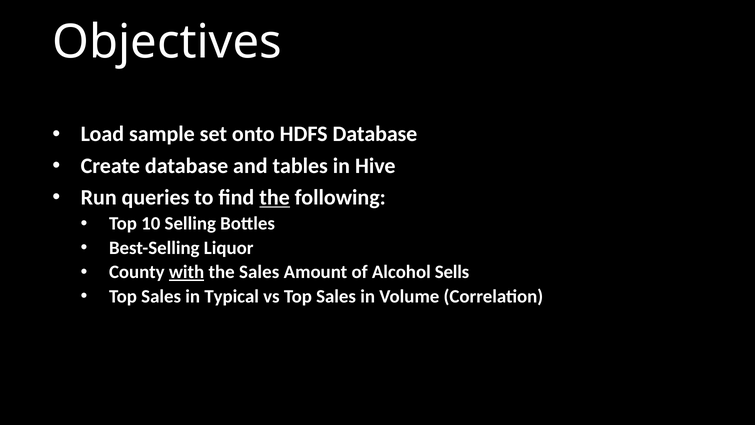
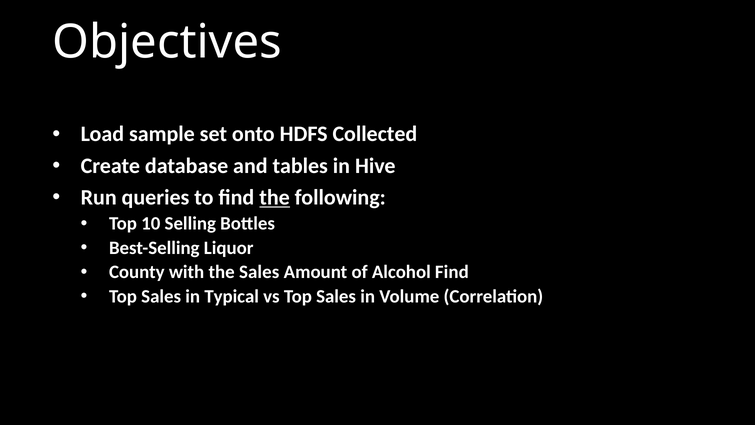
HDFS Database: Database -> Collected
with underline: present -> none
Alcohol Sells: Sells -> Find
